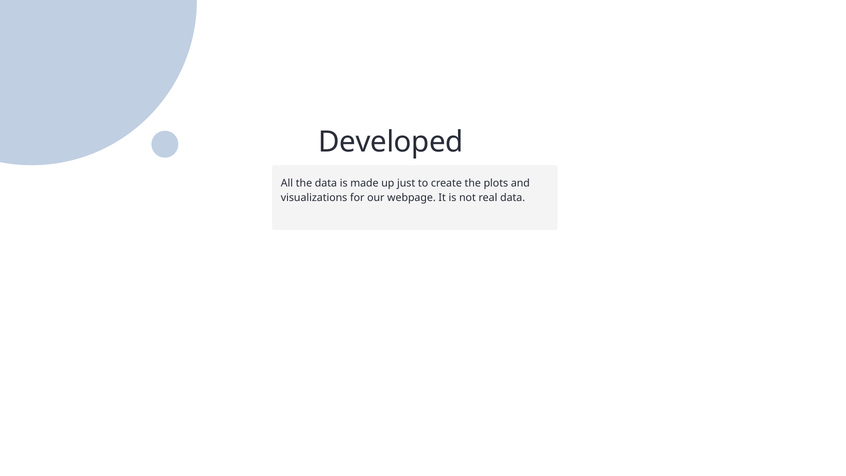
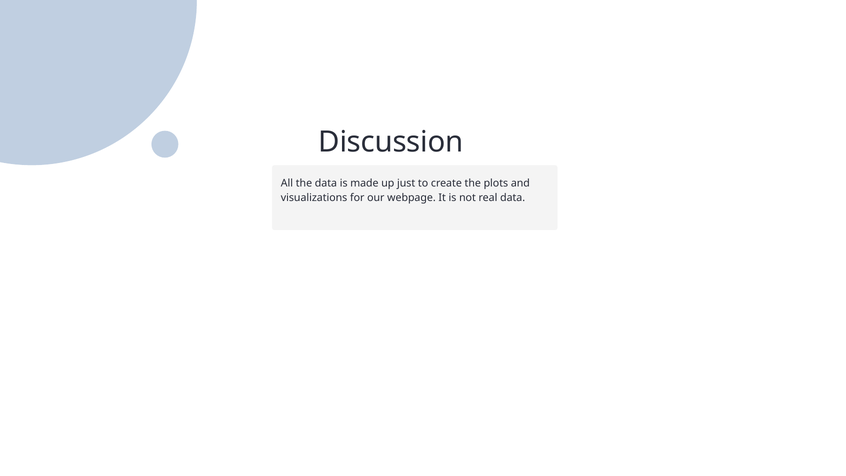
Developed: Developed -> Discussion
